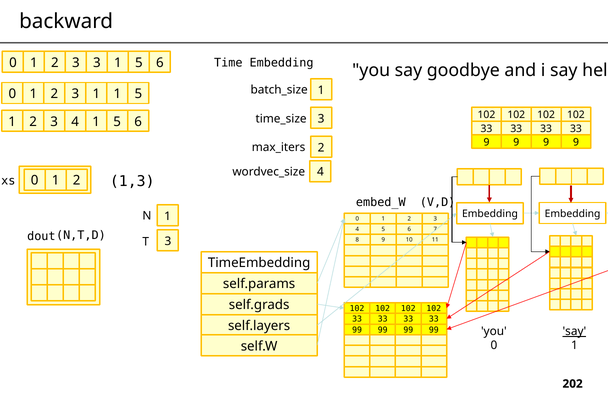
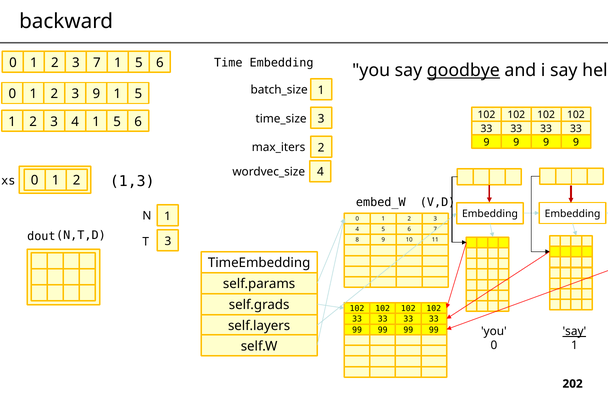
3 3: 3 -> 7
goodbye underline: none -> present
2 3 1: 1 -> 9
